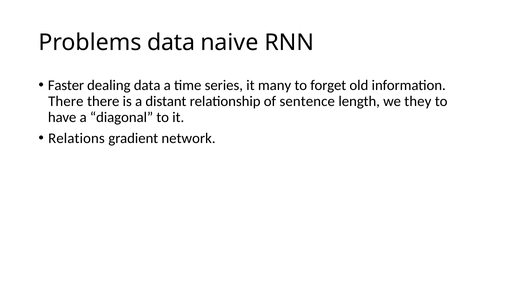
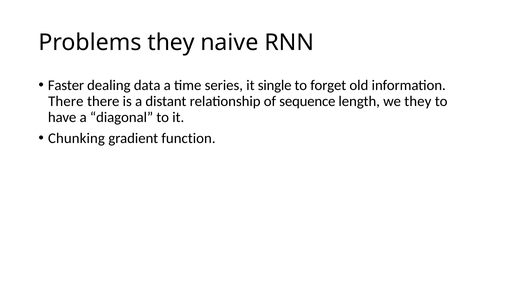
Problems data: data -> they
many: many -> single
sentence: sentence -> sequence
Relations: Relations -> Chunking
network: network -> function
